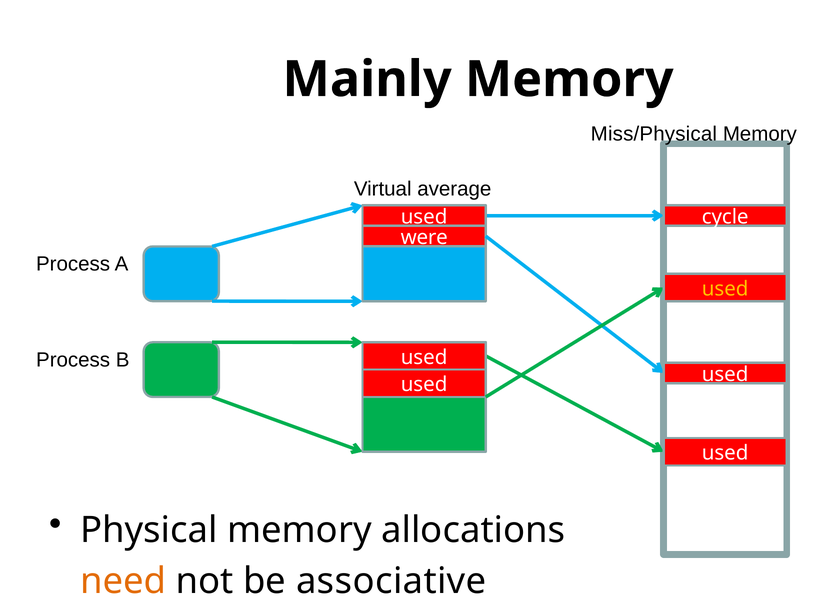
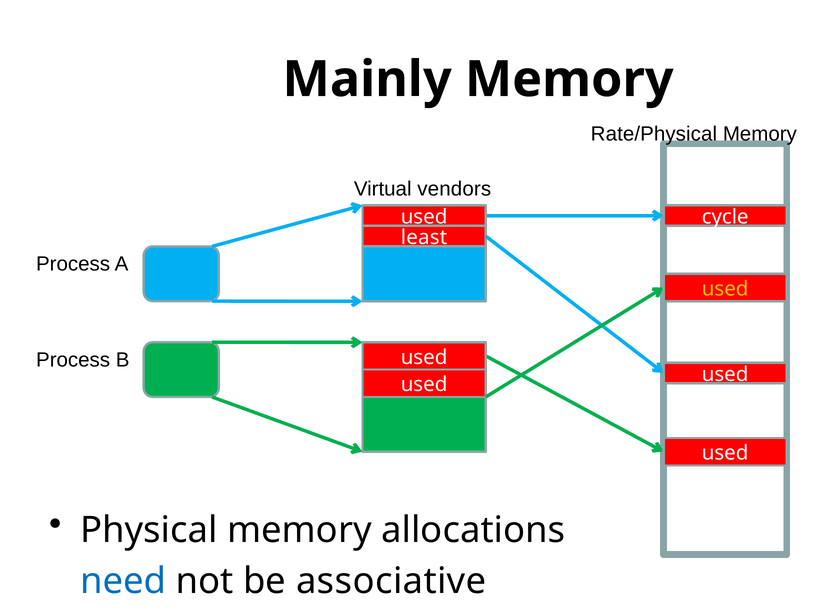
Miss/Physical: Miss/Physical -> Rate/Physical
average: average -> vendors
were: were -> least
need colour: orange -> blue
